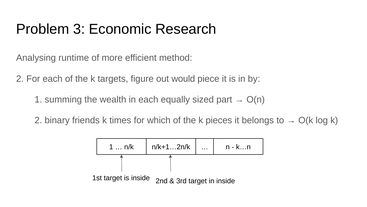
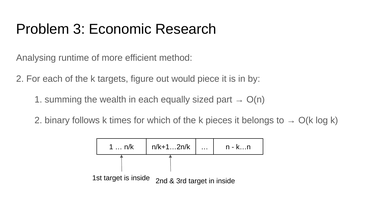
friends: friends -> follows
